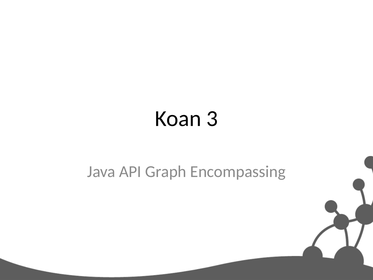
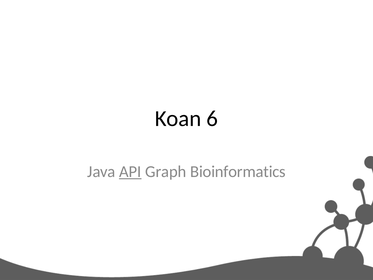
3: 3 -> 6
API underline: none -> present
Encompassing: Encompassing -> Bioinformatics
